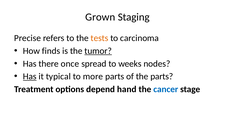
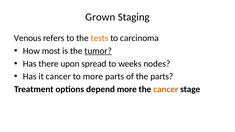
Precise: Precise -> Venous
finds: finds -> most
once: once -> upon
Has at (30, 77) underline: present -> none
it typical: typical -> cancer
depend hand: hand -> more
cancer at (166, 89) colour: blue -> orange
